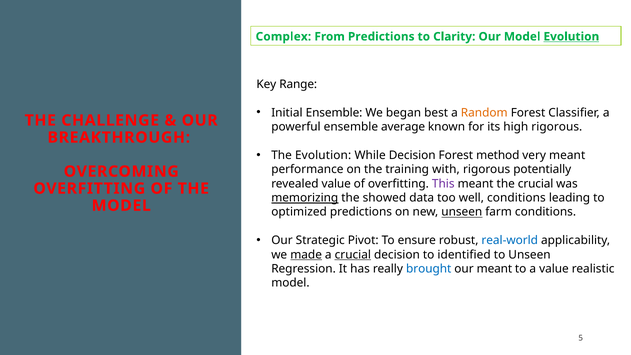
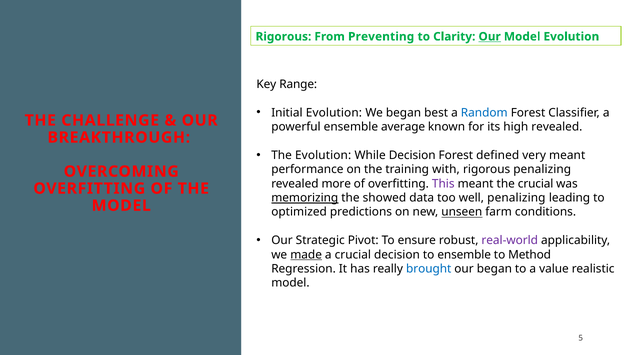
Complex at (283, 37): Complex -> Rigorous
From Predictions: Predictions -> Preventing
Our at (490, 37) underline: none -> present
Evolution at (571, 37) underline: present -> none
Initial Ensemble: Ensemble -> Evolution
Random colour: orange -> blue
high rigorous: rigorous -> revealed
method: method -> defined
rigorous potentially: potentially -> penalizing
revealed value: value -> more
well conditions: conditions -> penalizing
real-world colour: blue -> purple
crucial at (353, 255) underline: present -> none
to identified: identified -> ensemble
to Unseen: Unseen -> Method
our meant: meant -> began
